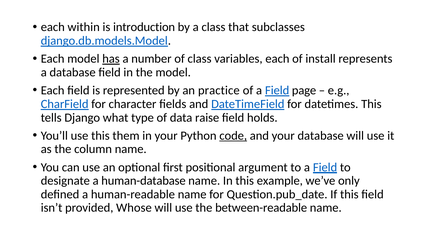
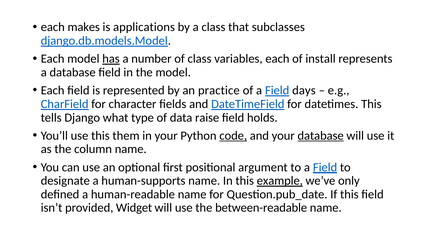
within: within -> makes
introduction: introduction -> applications
page: page -> days
database at (321, 136) underline: none -> present
human-database: human-database -> human-supports
example underline: none -> present
Whose: Whose -> Widget
